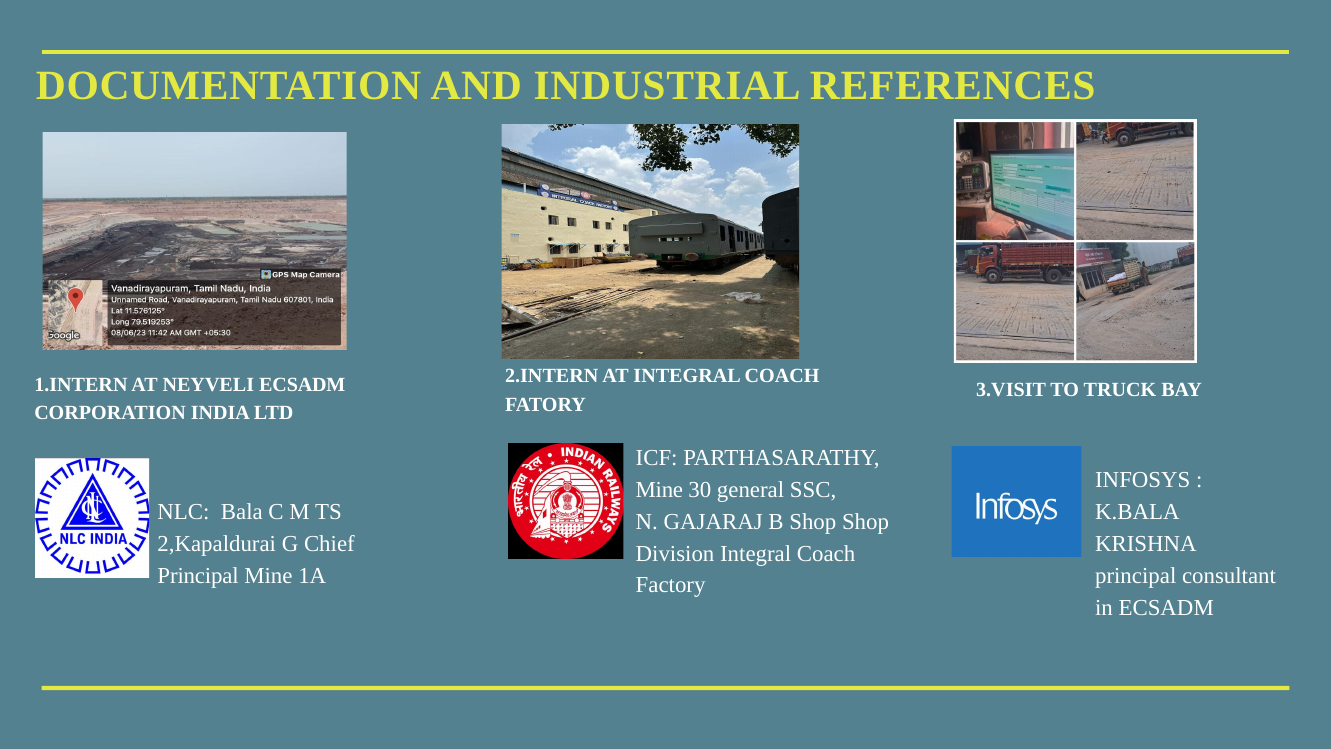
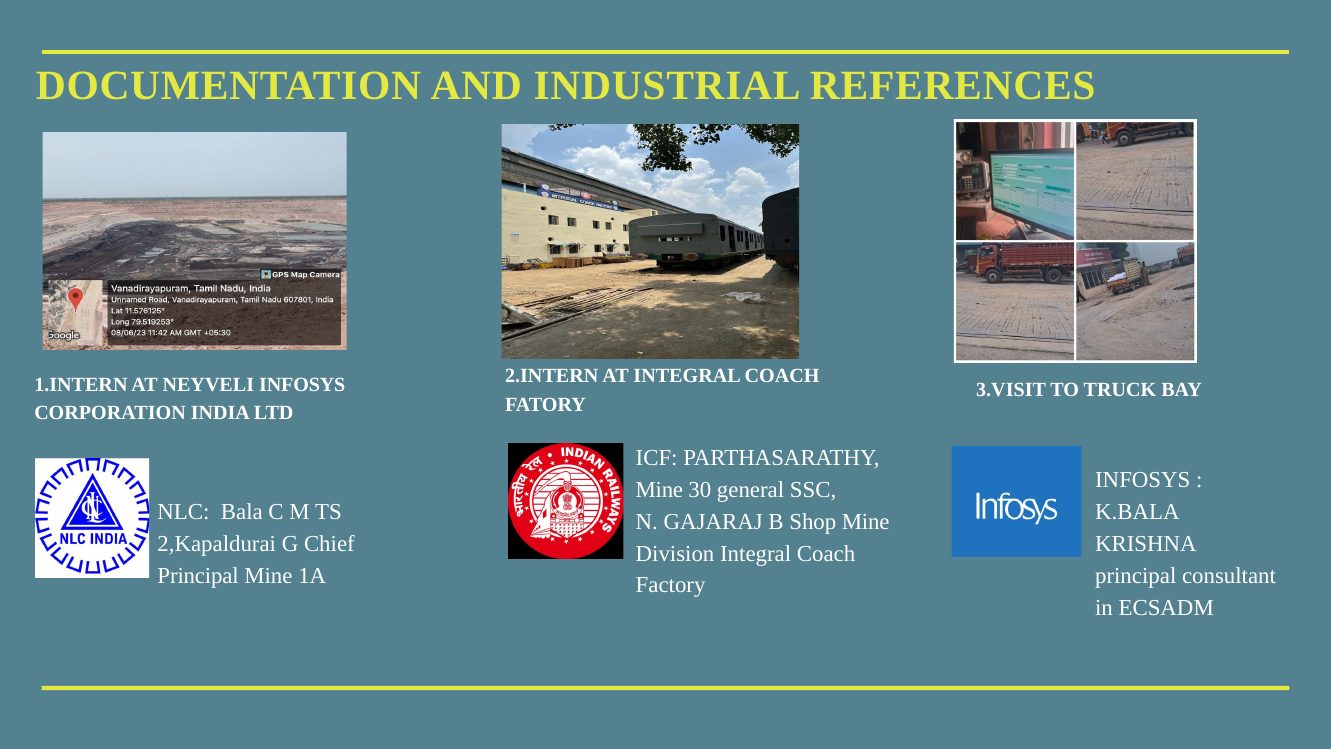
NEYVELI ECSADM: ECSADM -> INFOSYS
Shop Shop: Shop -> Mine
